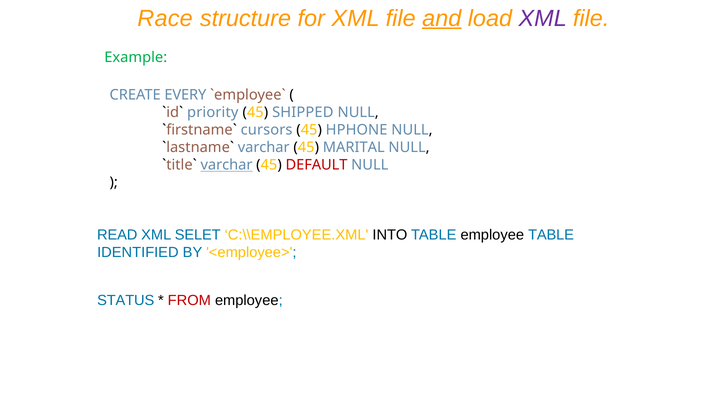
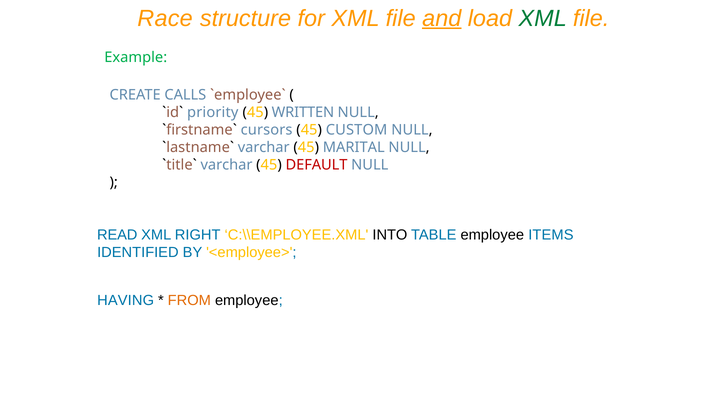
XML at (543, 18) colour: purple -> green
EVERY: EVERY -> CALLS
SHIPPED: SHIPPED -> WRITTEN
HPHONE: HPHONE -> CUSTOM
varchar at (226, 165) underline: present -> none
SELET: SELET -> RIGHT
employee TABLE: TABLE -> ITEMS
STATUS: STATUS -> HAVING
FROM colour: red -> orange
